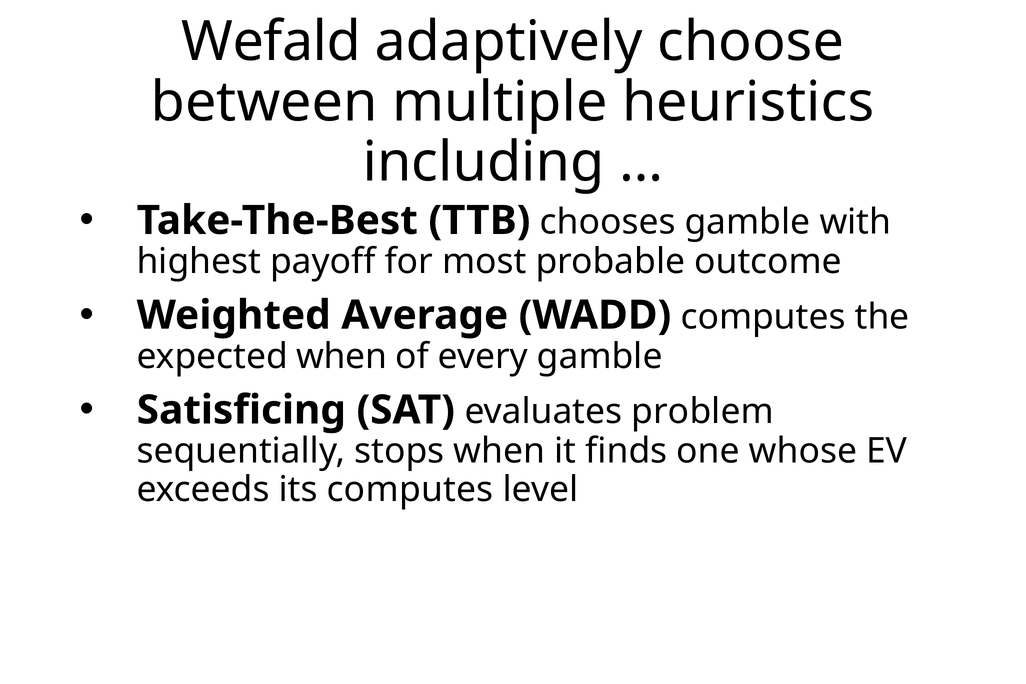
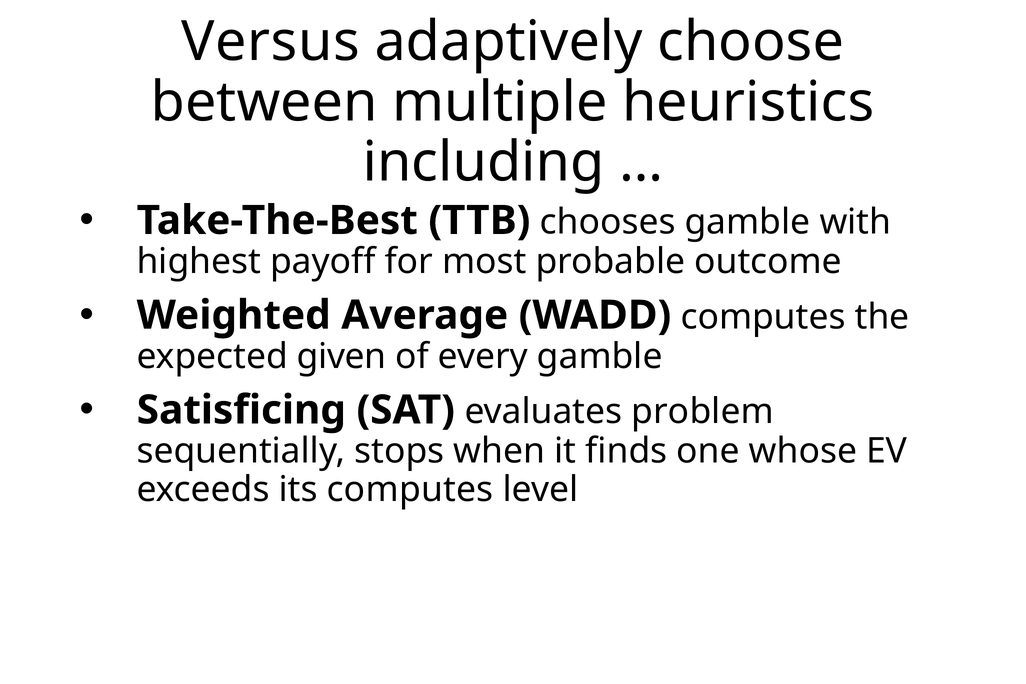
Wefald: Wefald -> Versus
expected when: when -> given
